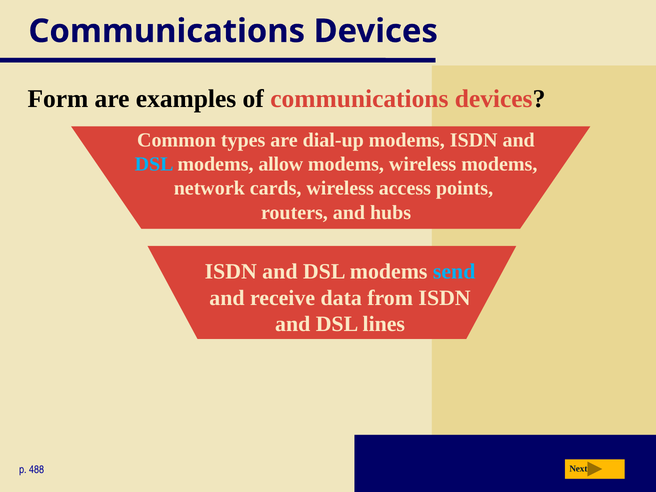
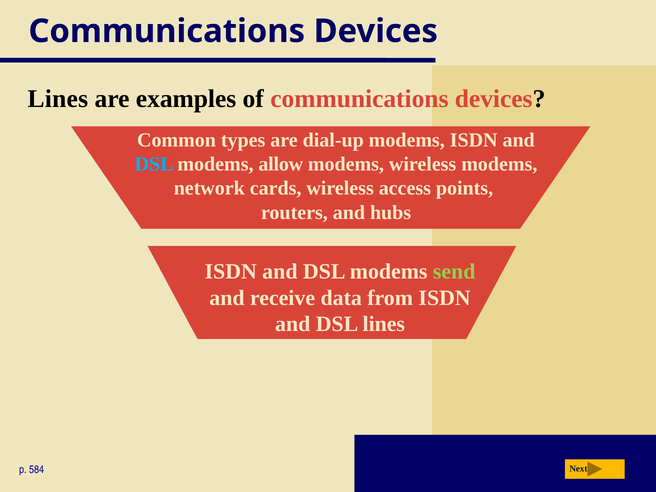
Form at (58, 99): Form -> Lines
send colour: light blue -> light green
488: 488 -> 584
